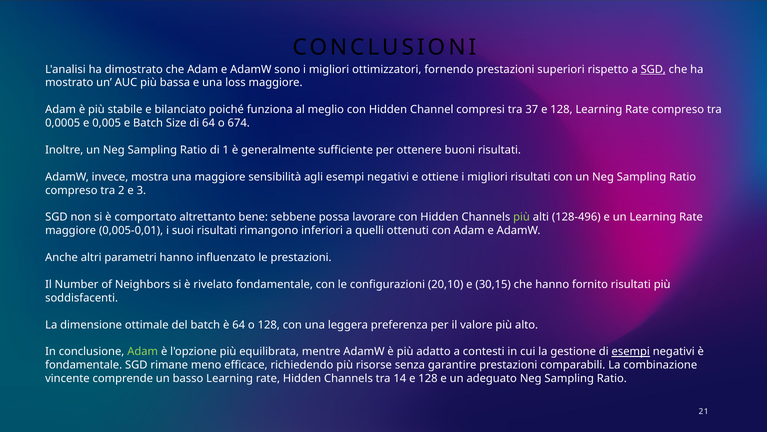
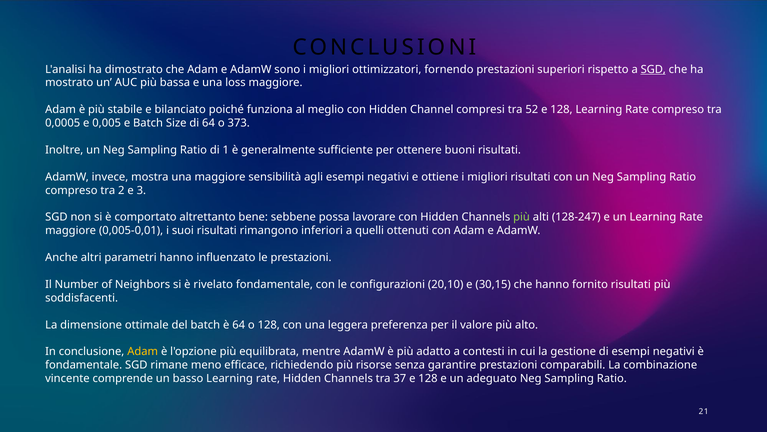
37: 37 -> 52
674: 674 -> 373
128-496: 128-496 -> 128-247
Adam at (143, 351) colour: light green -> yellow
esempi at (631, 351) underline: present -> none
14: 14 -> 37
